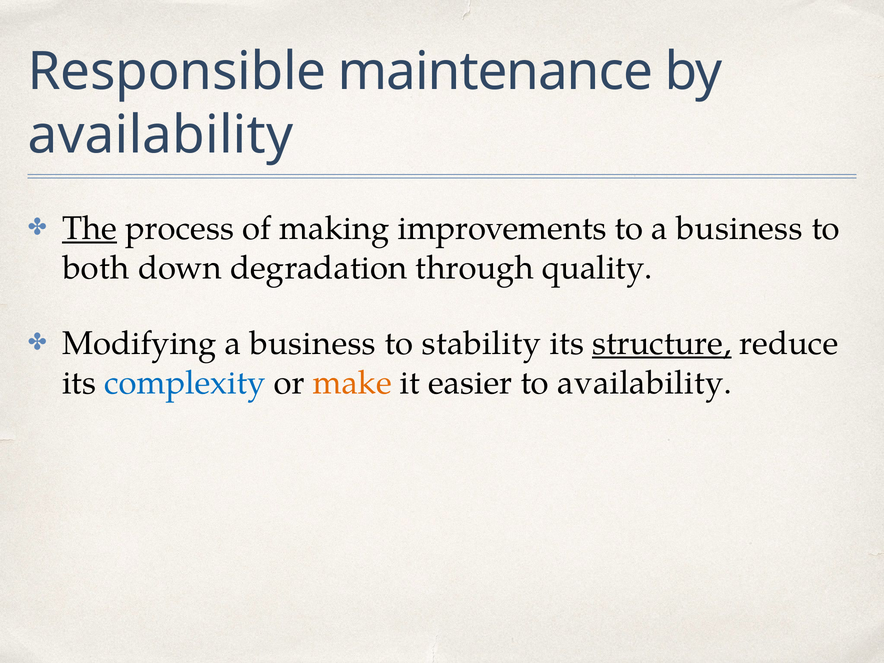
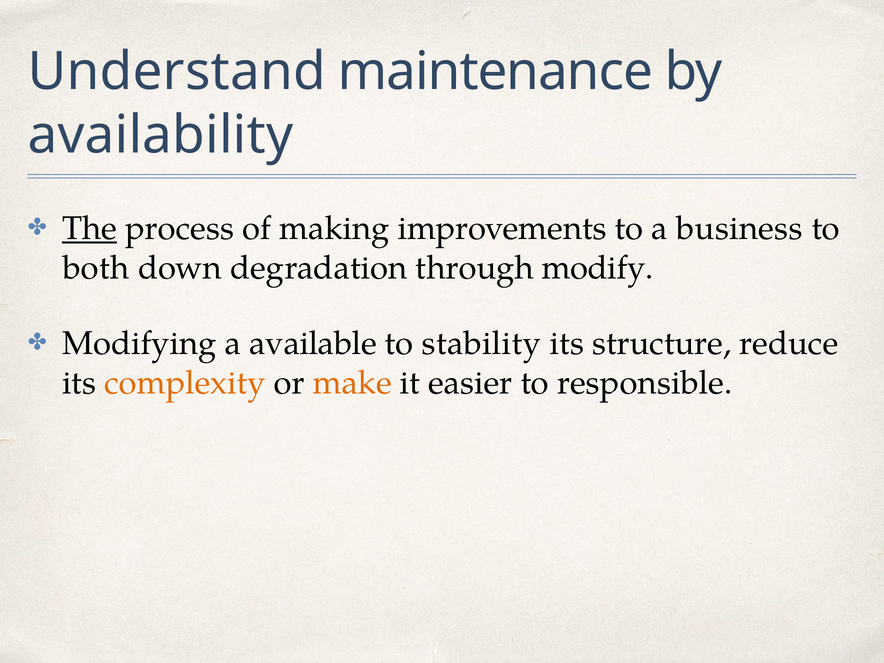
Responsible: Responsible -> Understand
quality: quality -> modify
Modifying a business: business -> available
structure underline: present -> none
complexity colour: blue -> orange
to availability: availability -> responsible
